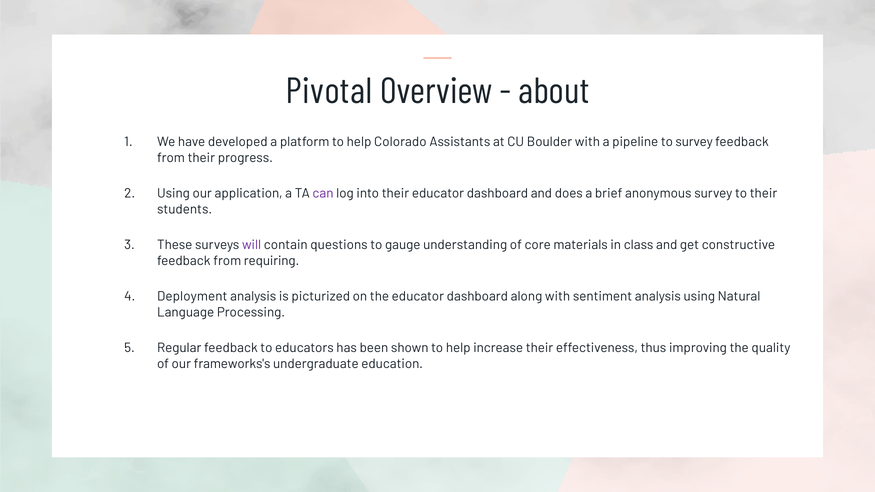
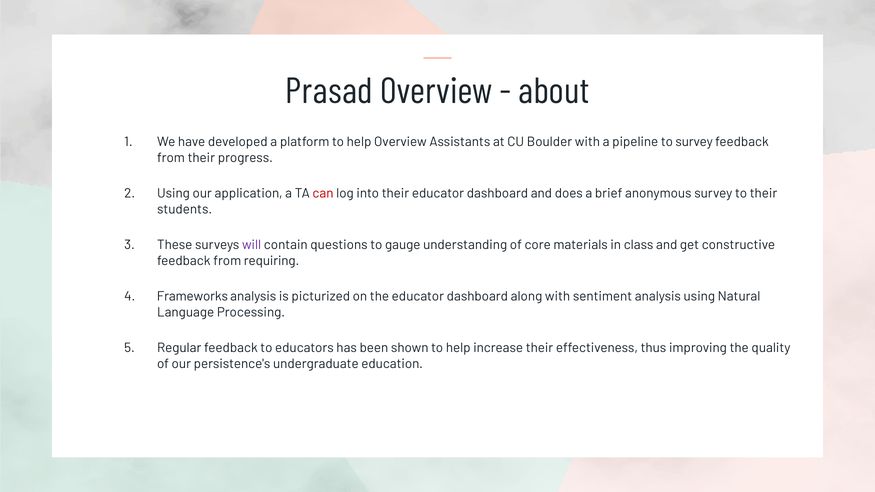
Pivotal: Pivotal -> Prasad
help Colorado: Colorado -> Overview
can colour: purple -> red
Deployment: Deployment -> Frameworks
frameworks's: frameworks's -> persistence's
